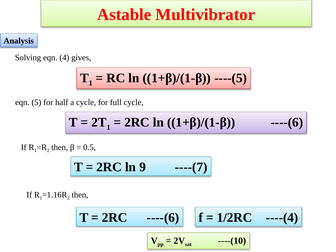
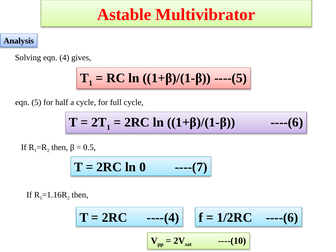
9: 9 -> 0
2RC ----(6: ----(6 -> ----(4
1/2RC ----(4: ----(4 -> ----(6
